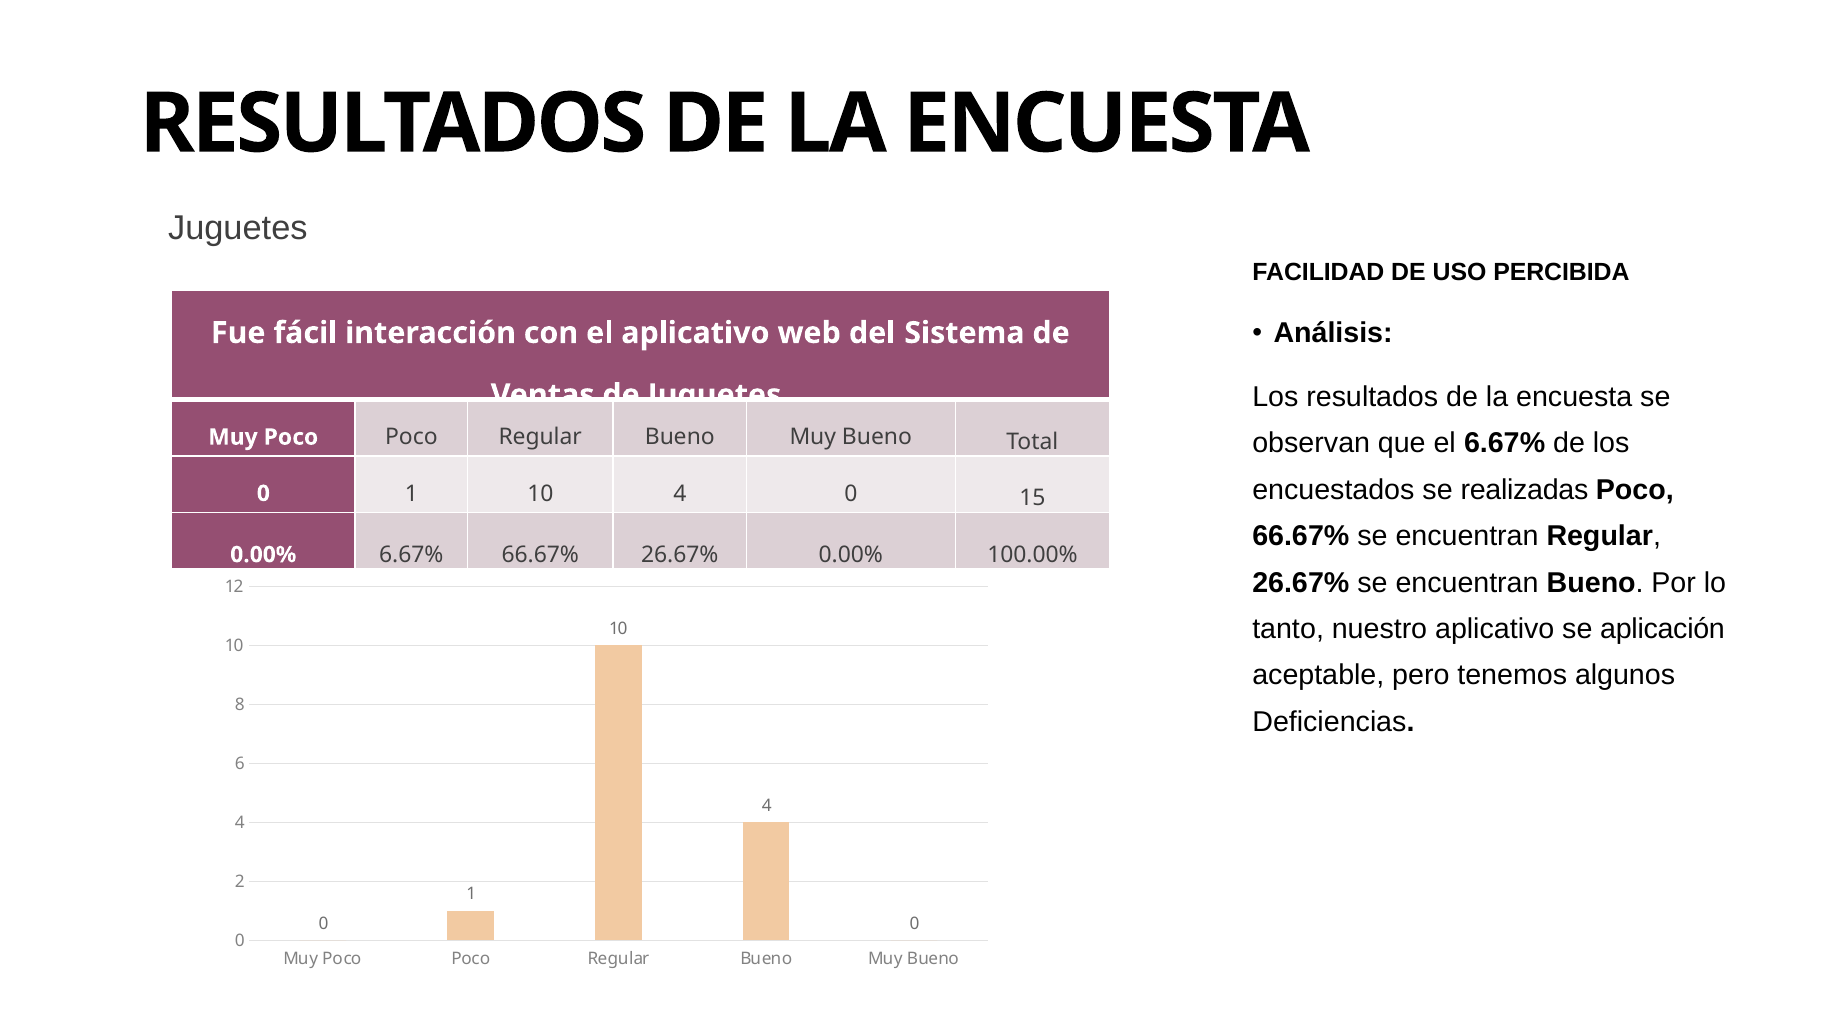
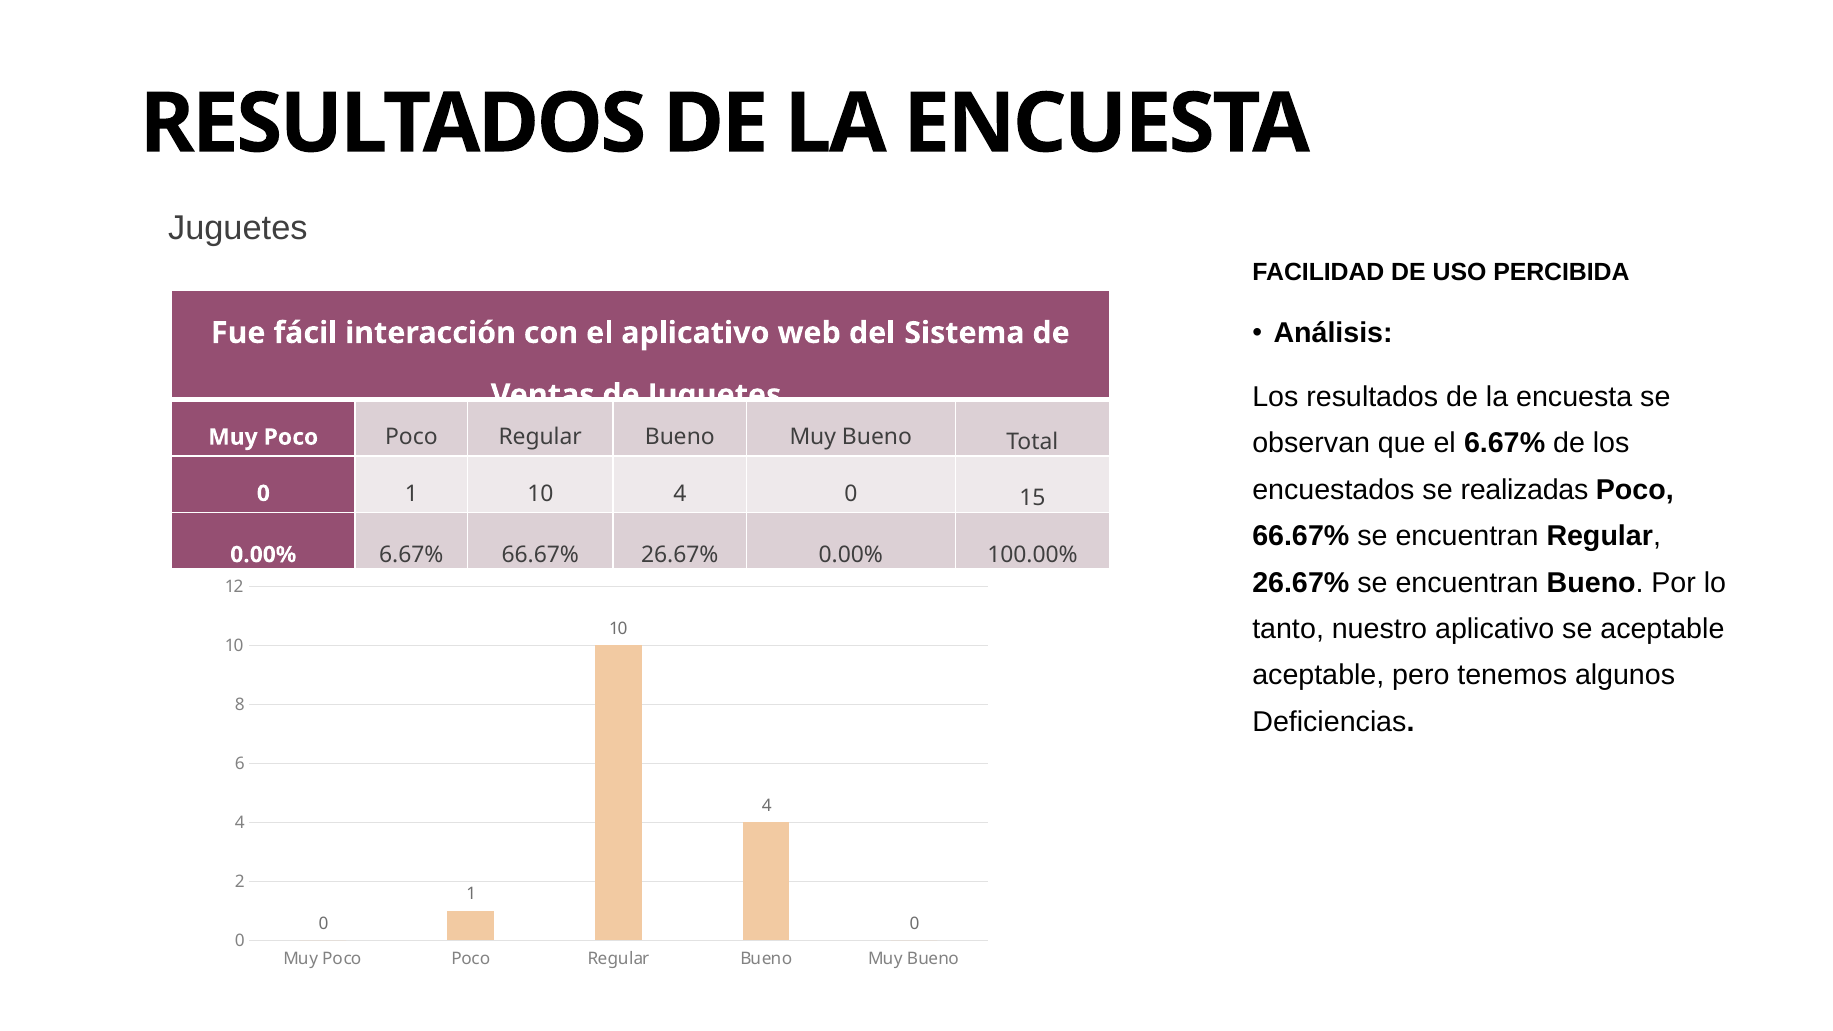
se aplicación: aplicación -> aceptable
